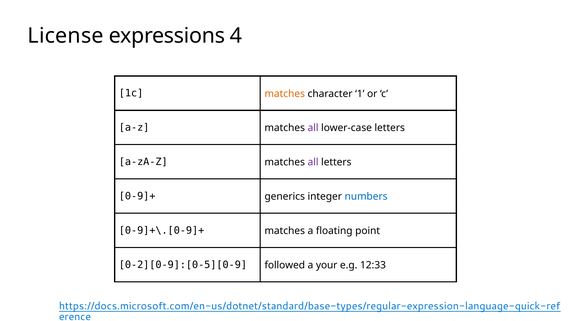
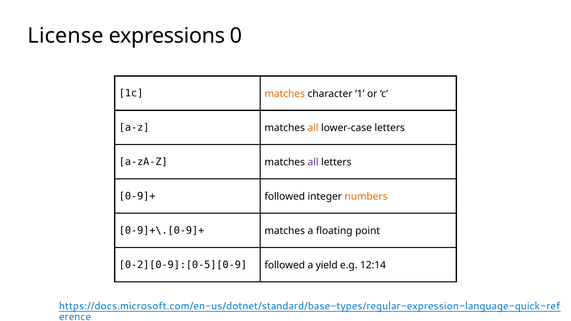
4: 4 -> 0
all at (313, 128) colour: purple -> orange
0-9]+ generics: generics -> followed
numbers colour: blue -> orange
your: your -> yield
12:33: 12:33 -> 12:14
